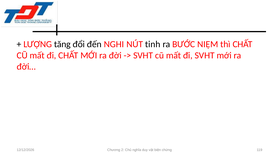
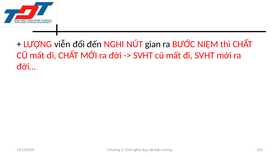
tăng: tăng -> viễn
tinh: tinh -> gian
